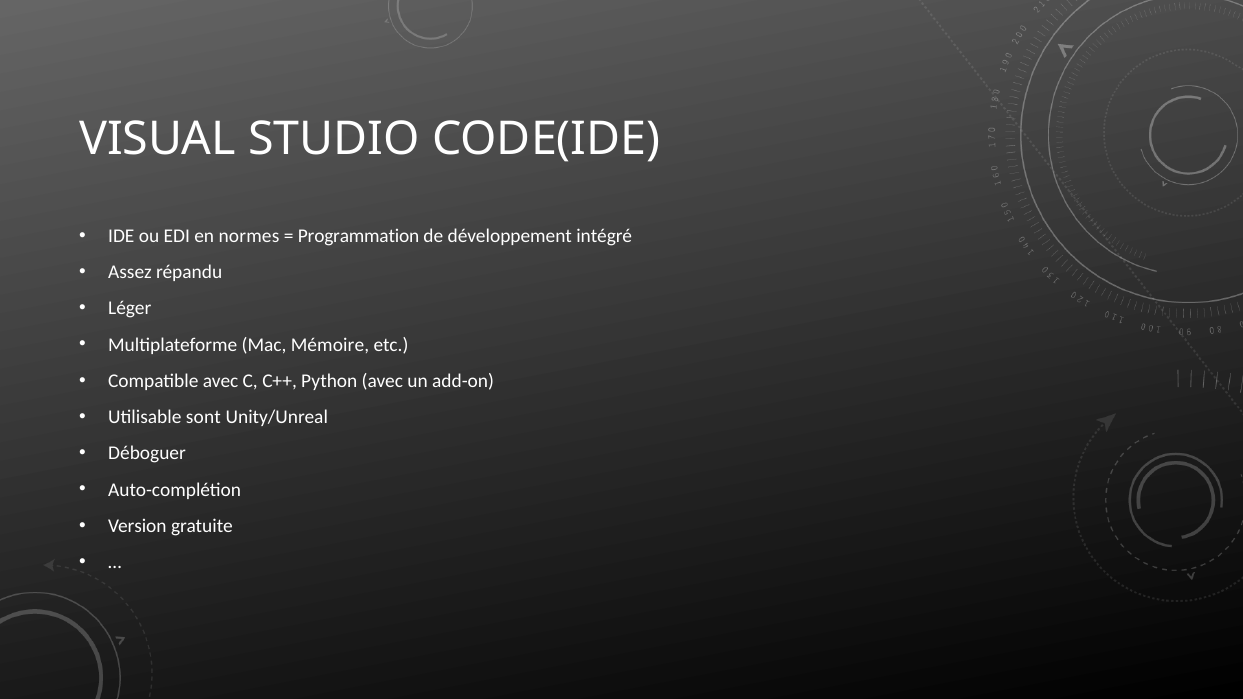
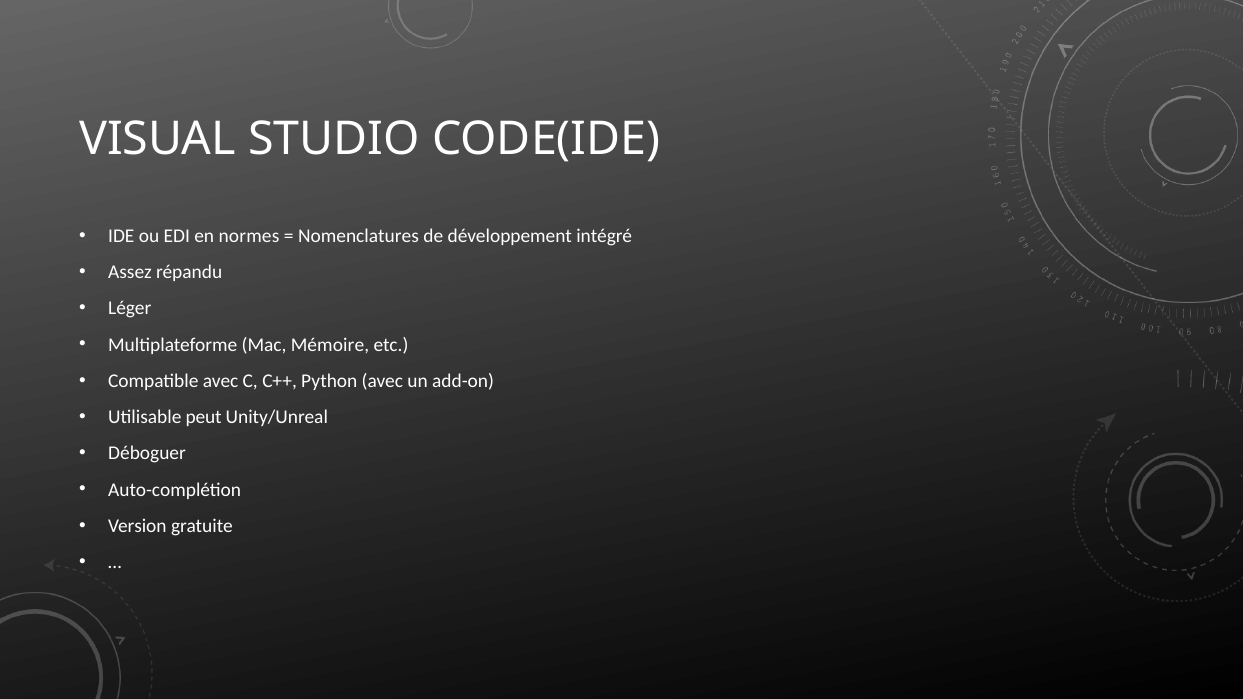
Programmation: Programmation -> Nomenclatures
sont: sont -> peut
